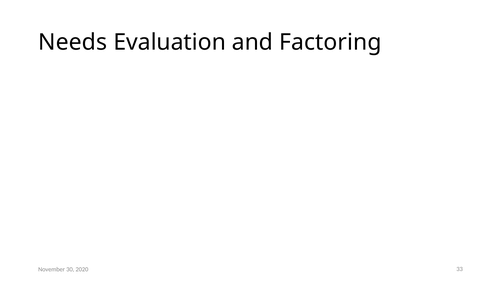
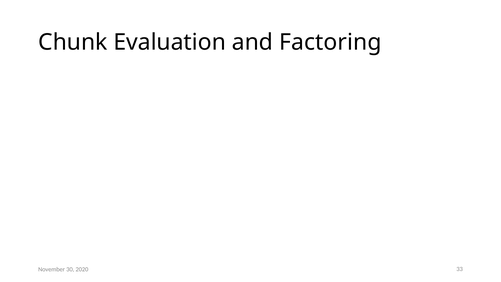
Needs: Needs -> Chunk
